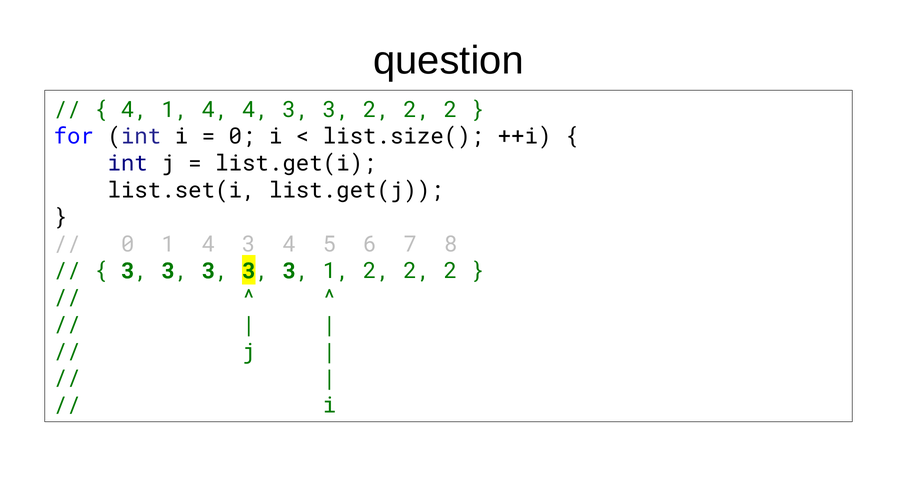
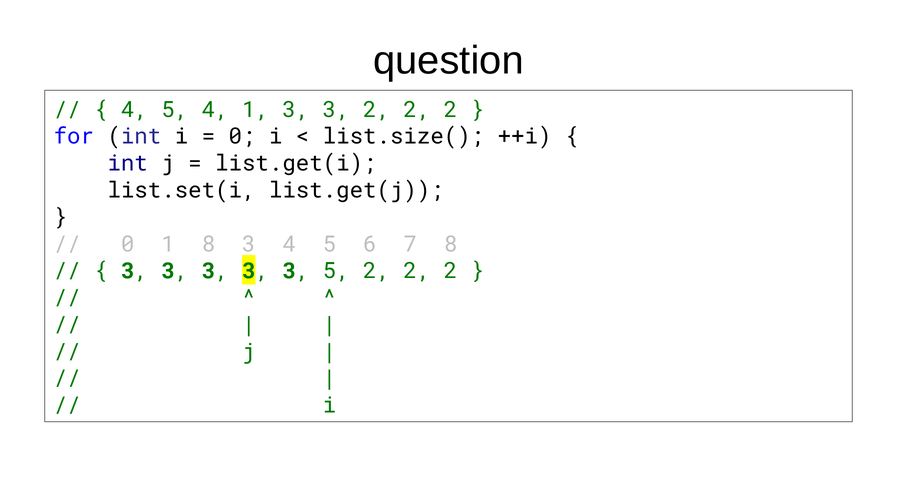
1 at (175, 110): 1 -> 5
4 4: 4 -> 1
0 1 4: 4 -> 8
3 1: 1 -> 5
